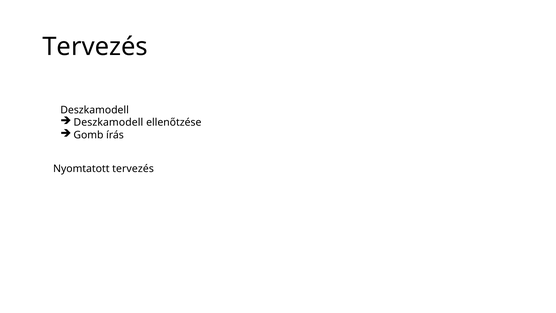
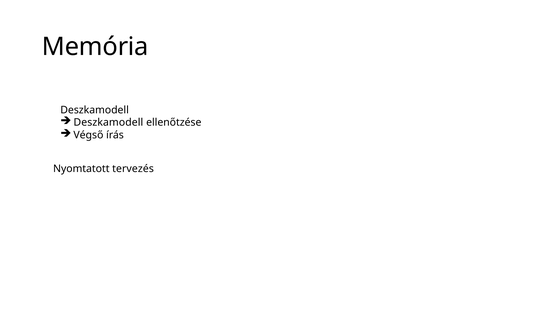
Tervezés at (95, 47): Tervezés -> Memória
Gomb: Gomb -> Végső
